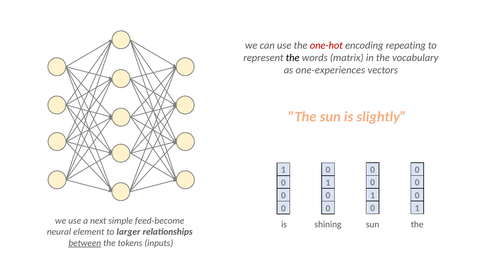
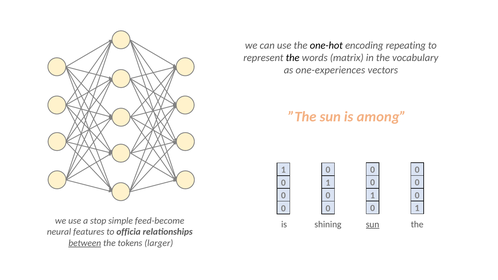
one-hot colour: red -> black
slightly: slightly -> among
next: next -> stop
sun at (373, 225) underline: none -> present
element: element -> features
larger: larger -> officia
inputs: inputs -> larger
